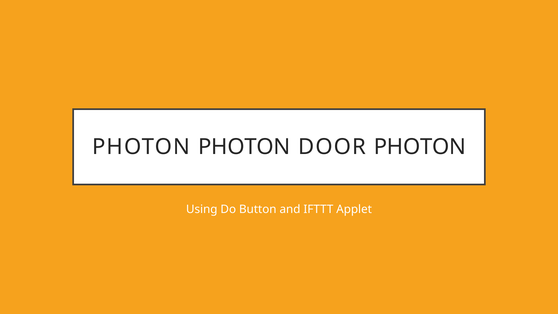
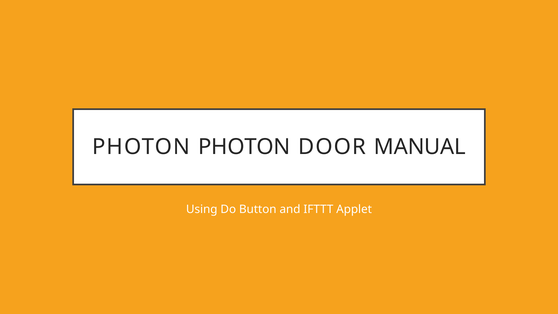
DOOR PHOTON: PHOTON -> MANUAL
